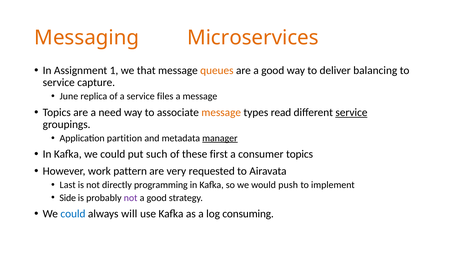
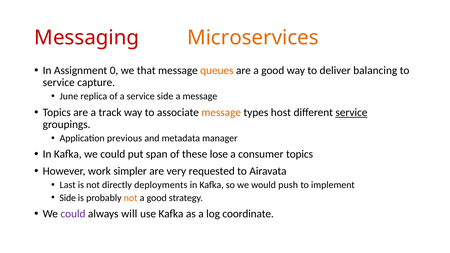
Messaging colour: orange -> red
1: 1 -> 0
service files: files -> side
need: need -> track
read: read -> host
partition: partition -> previous
manager underline: present -> none
such: such -> span
first: first -> lose
pattern: pattern -> simpler
programming: programming -> deployments
not at (131, 198) colour: purple -> orange
could at (73, 214) colour: blue -> purple
consuming: consuming -> coordinate
